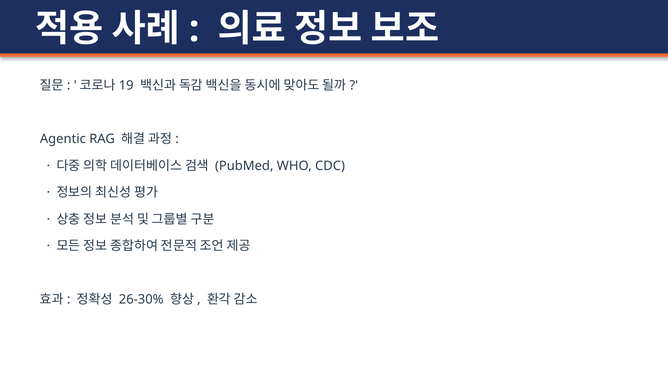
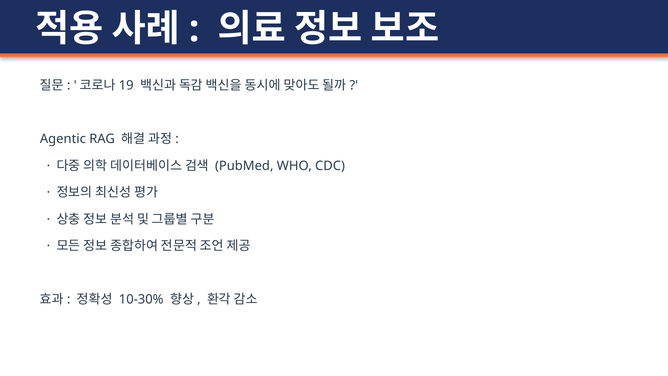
26-30%: 26-30% -> 10-30%
